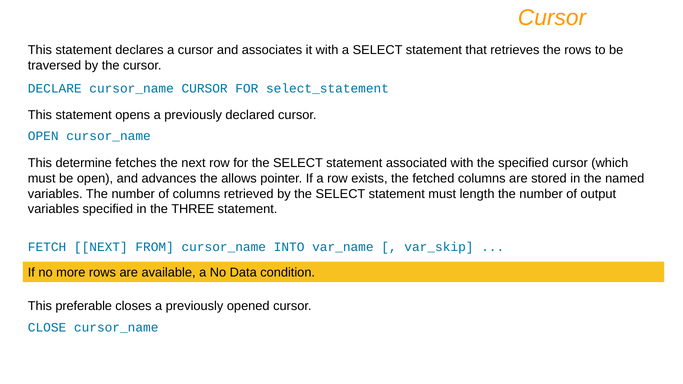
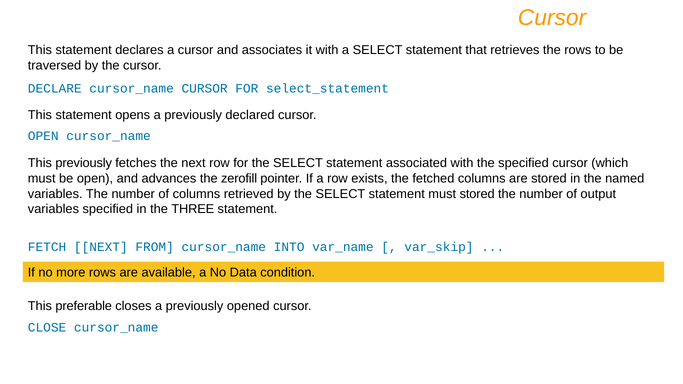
This determine: determine -> previously
allows: allows -> zerofill
must length: length -> stored
